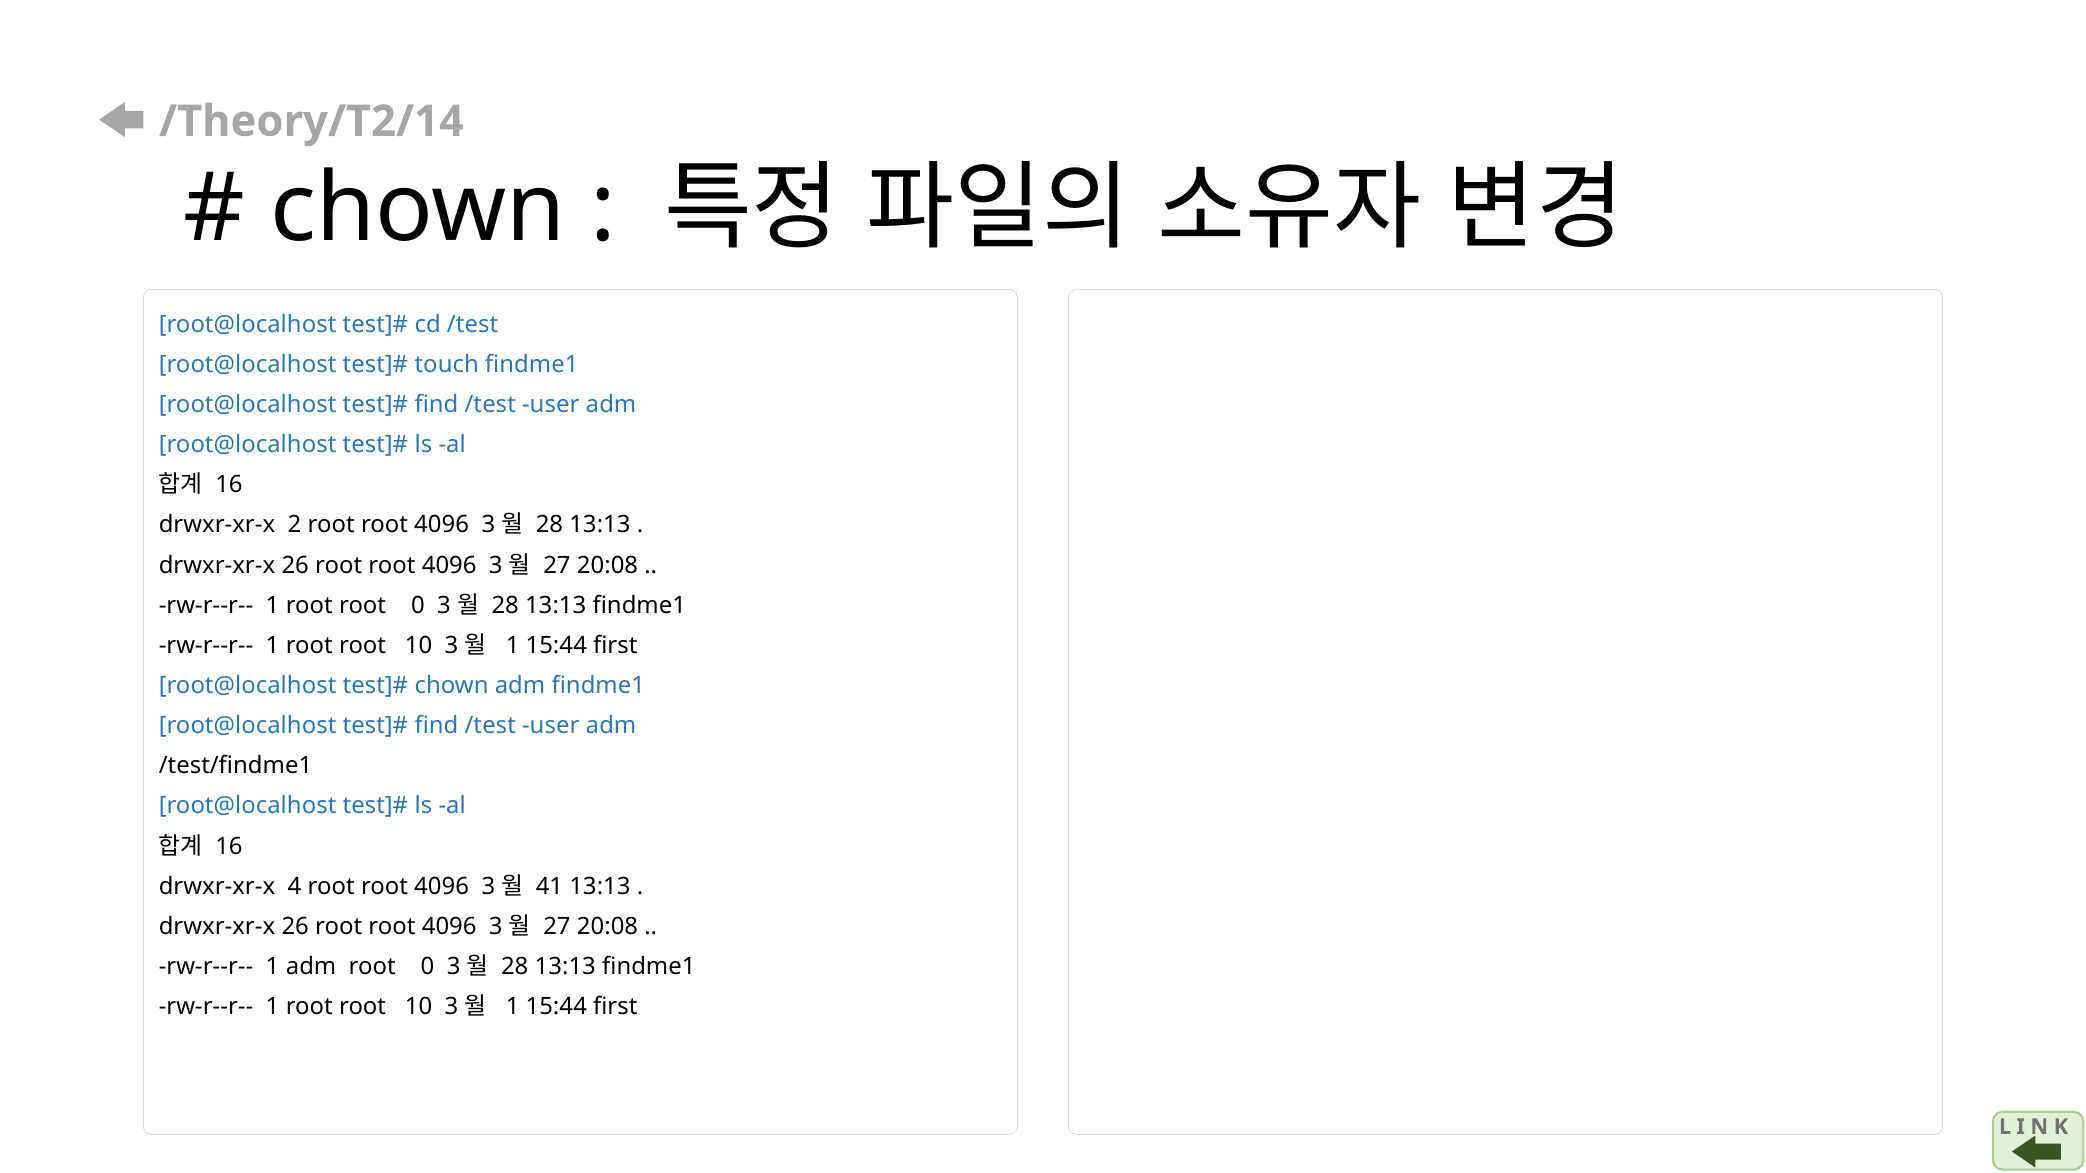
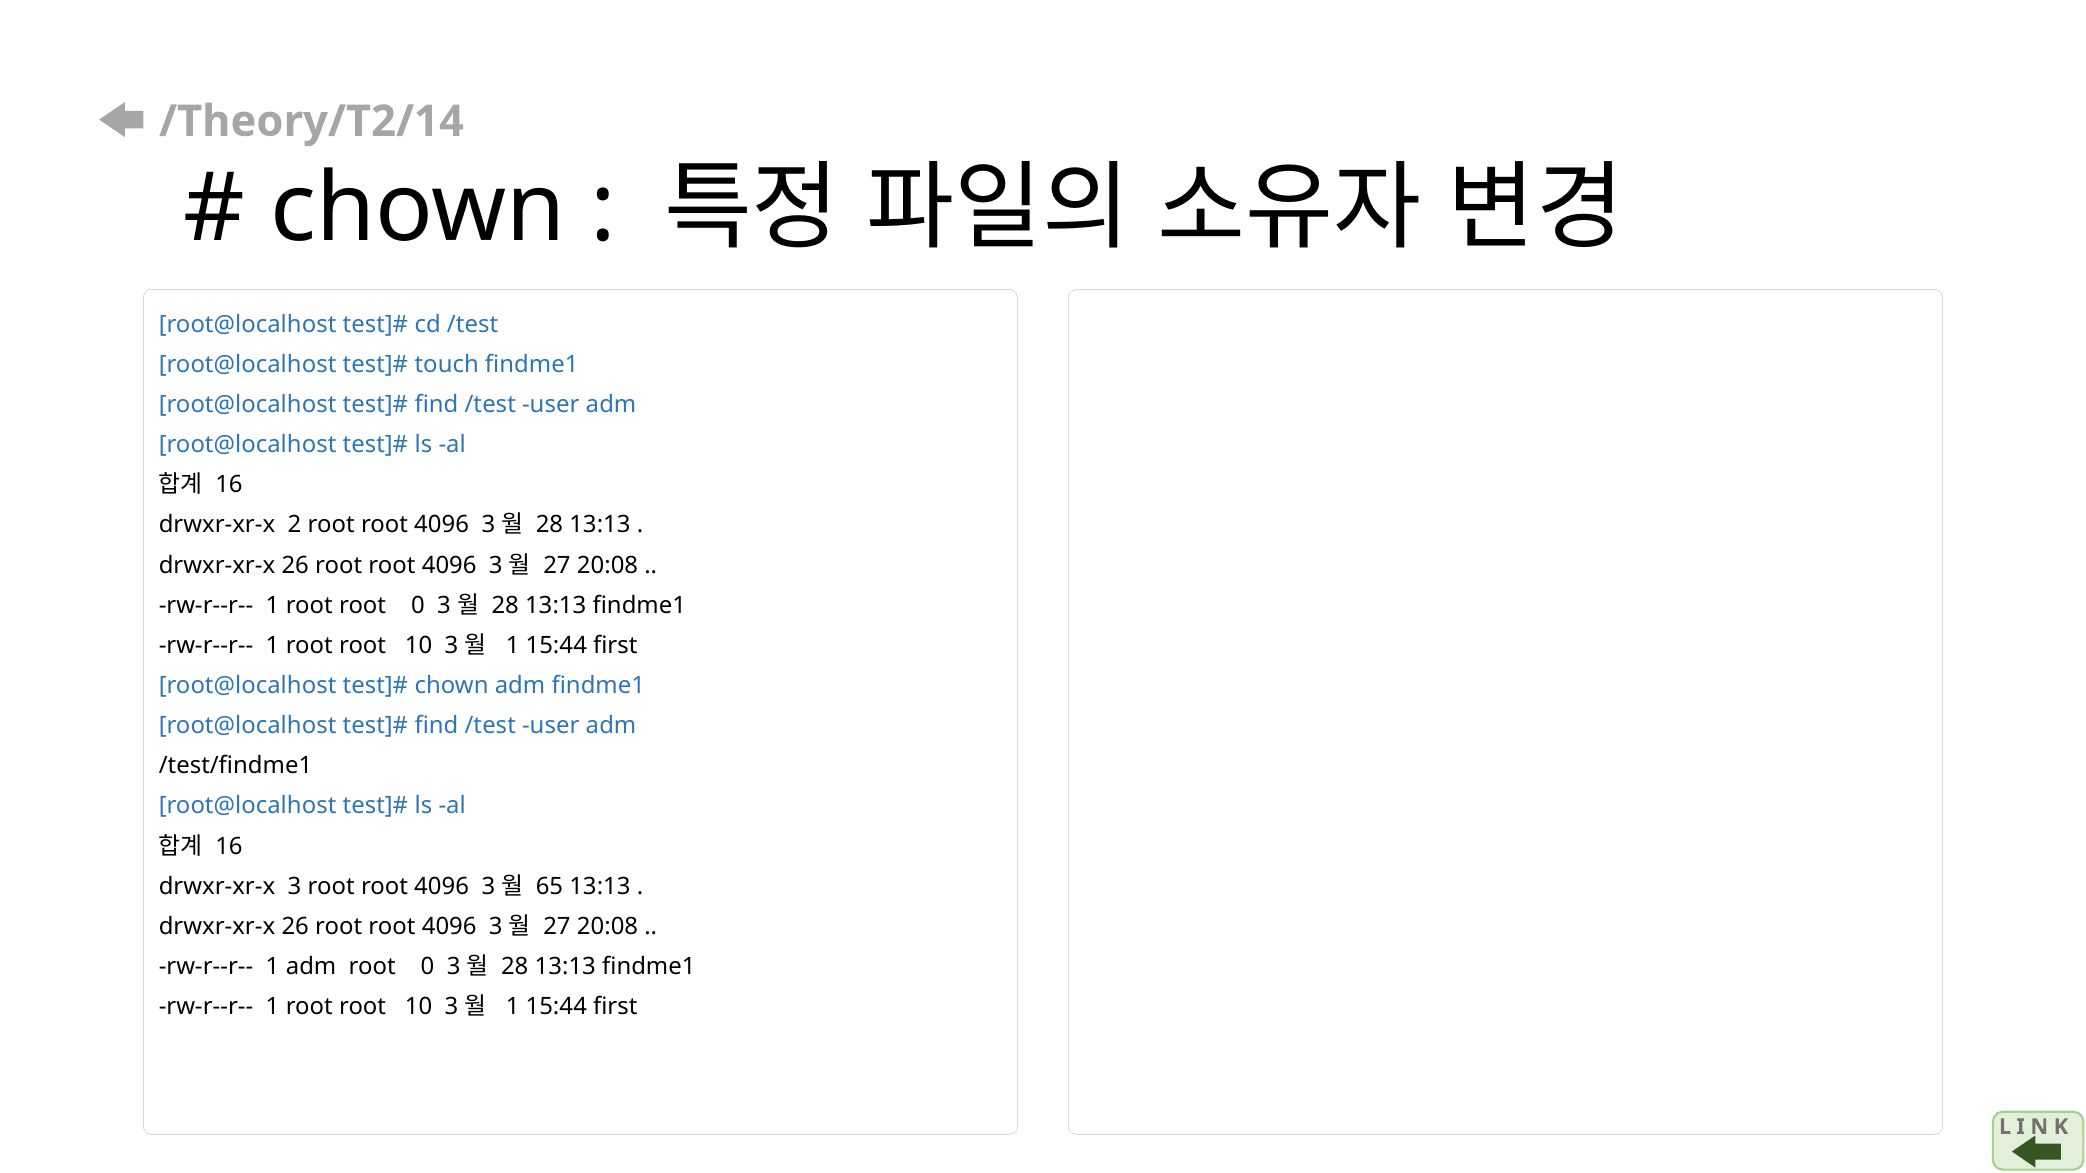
drwxr-xr-x 4: 4 -> 3
41: 41 -> 65
